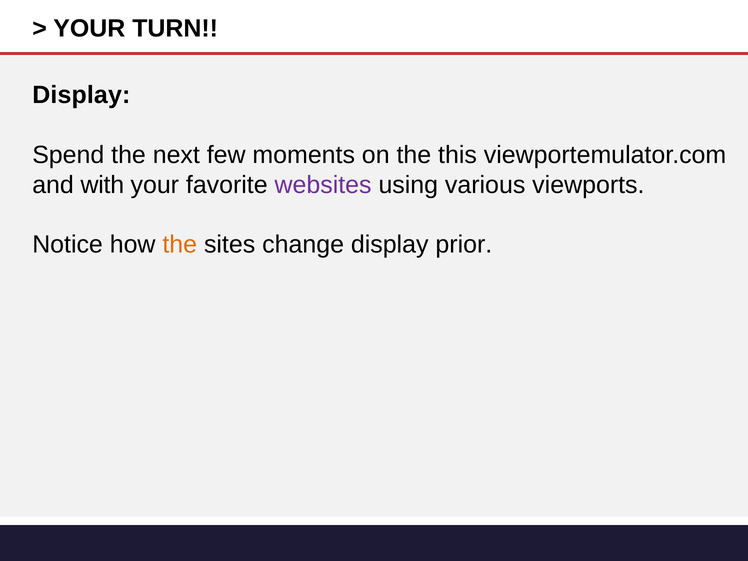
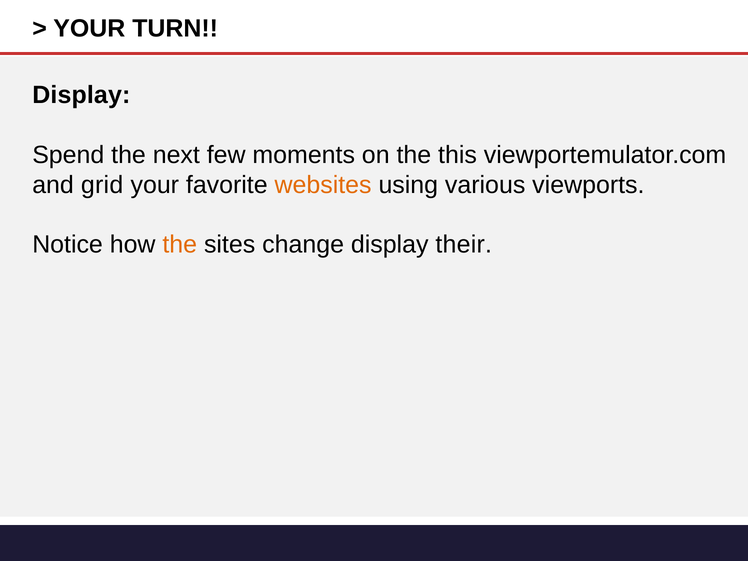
with: with -> grid
websites colour: purple -> orange
prior: prior -> their
